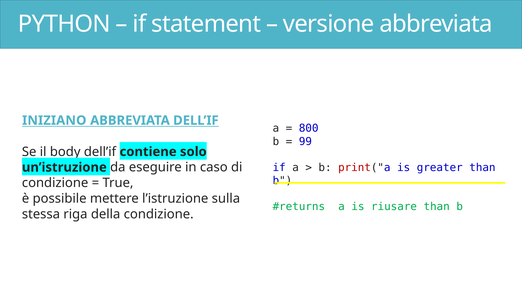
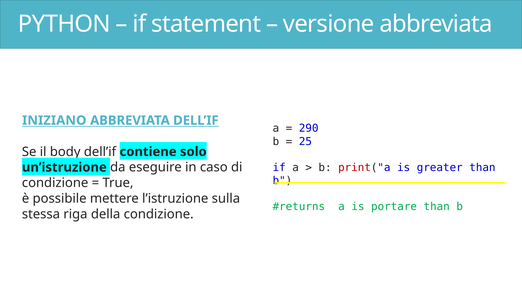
800: 800 -> 290
99: 99 -> 25
riusare: riusare -> portare
